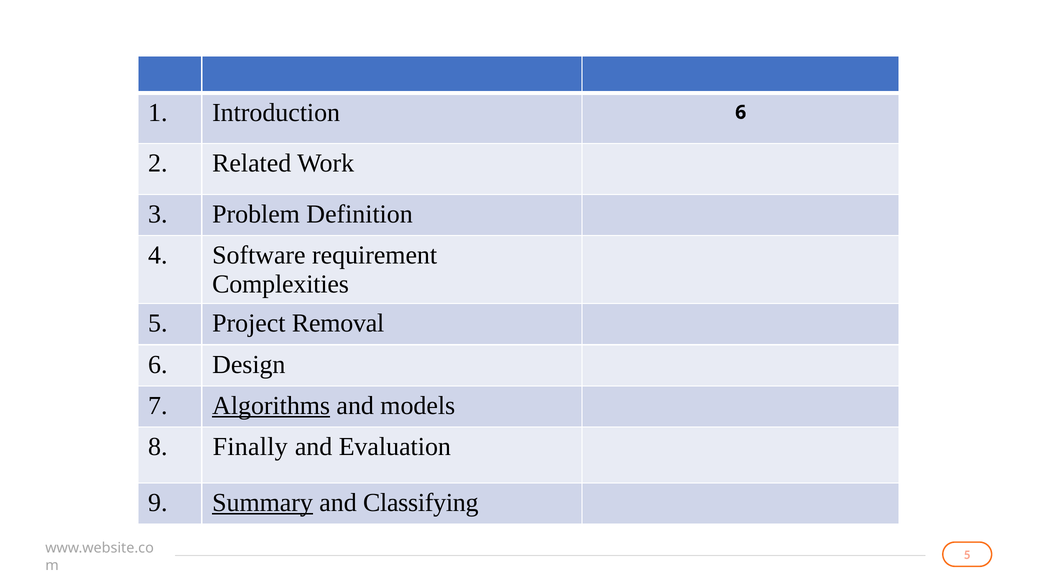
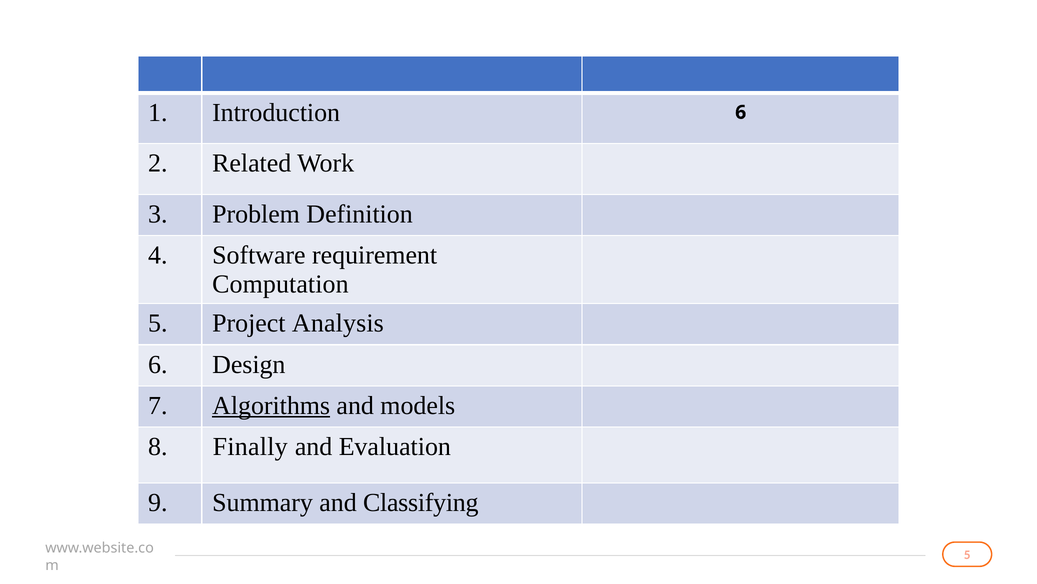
Complexities: Complexities -> Computation
Removal: Removal -> Analysis
Summary underline: present -> none
